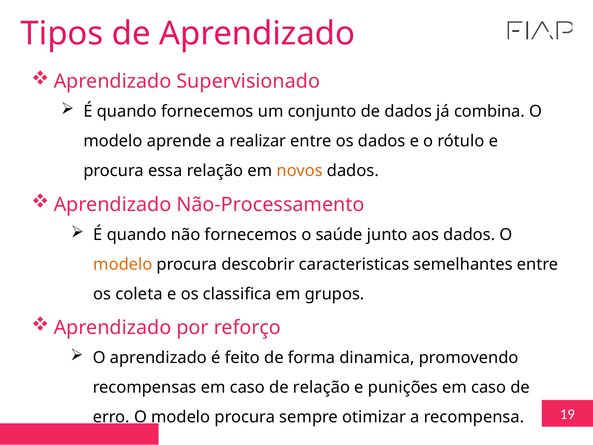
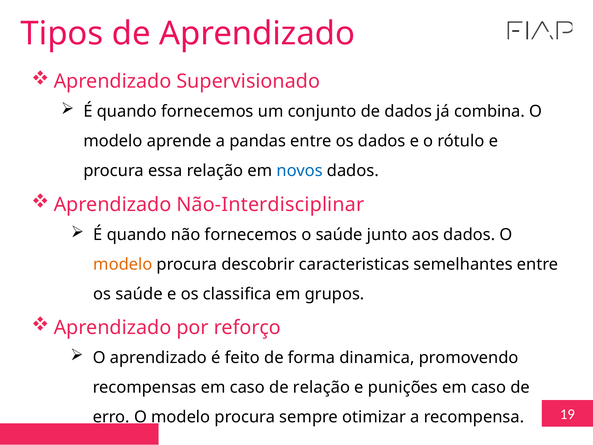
realizar: realizar -> pandas
novos colour: orange -> blue
Não-Processamento: Não-Processamento -> Não-Interdisciplinar
os coleta: coleta -> saúde
